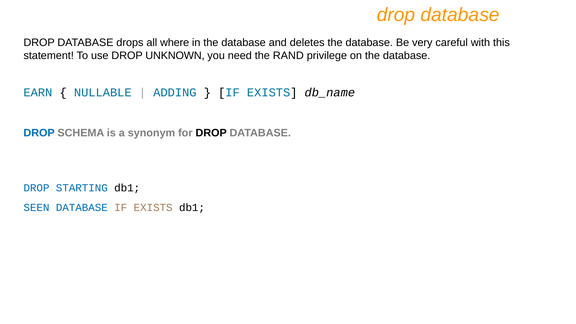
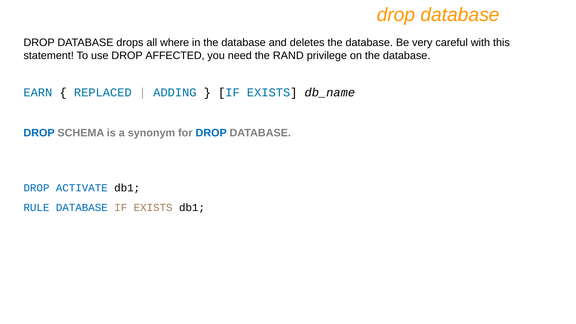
UNKNOWN: UNKNOWN -> AFFECTED
NULLABLE: NULLABLE -> REPLACED
DROP at (211, 133) colour: black -> blue
STARTING: STARTING -> ACTIVATE
SEEN: SEEN -> RULE
